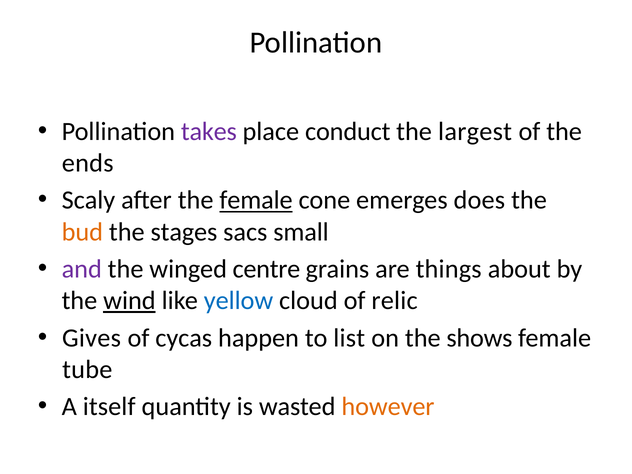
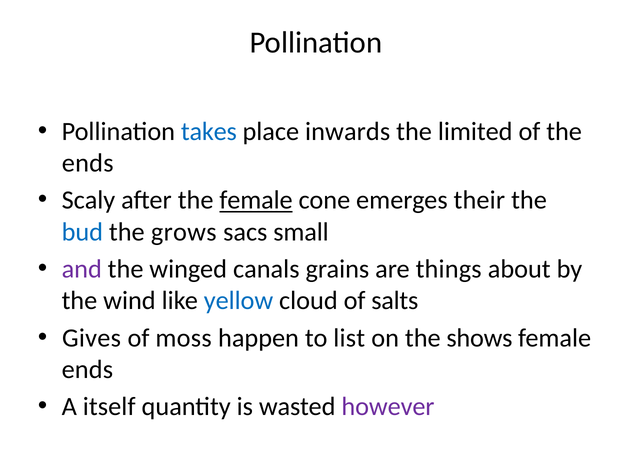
takes colour: purple -> blue
conduct: conduct -> inwards
largest: largest -> limited
does: does -> their
bud colour: orange -> blue
stages: stages -> grows
centre: centre -> canals
wind underline: present -> none
relic: relic -> salts
cycas: cycas -> moss
tube at (87, 369): tube -> ends
however colour: orange -> purple
